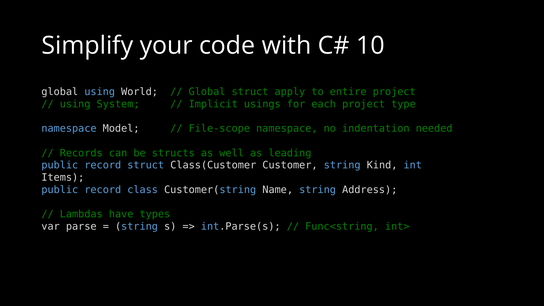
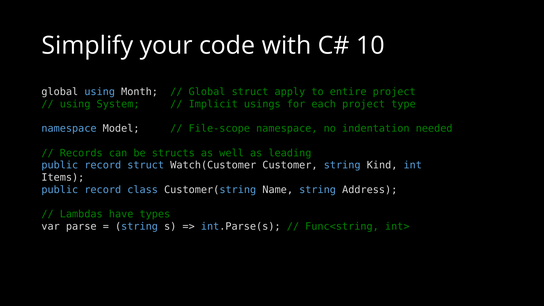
World: World -> Month
Class(Customer: Class(Customer -> Watch(Customer
